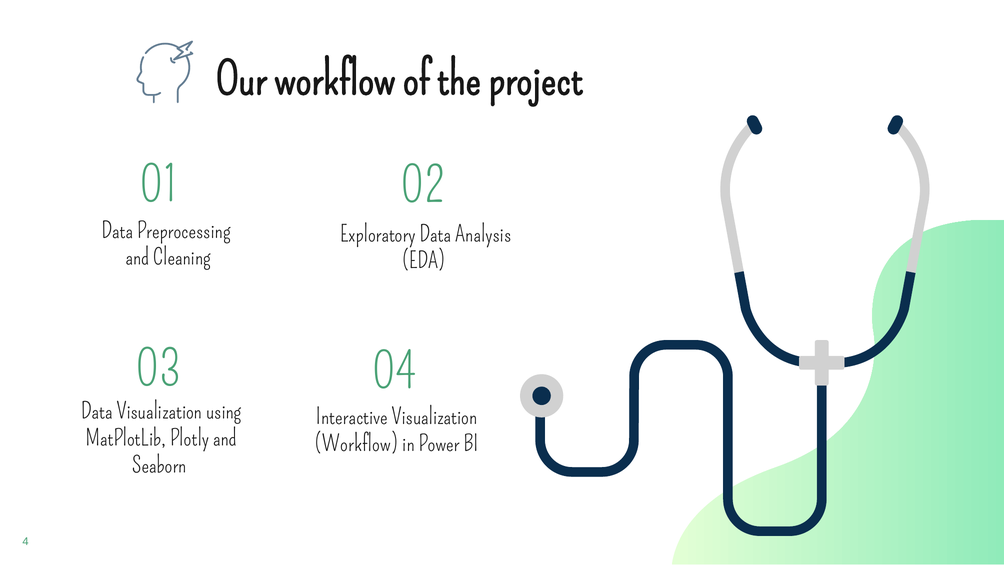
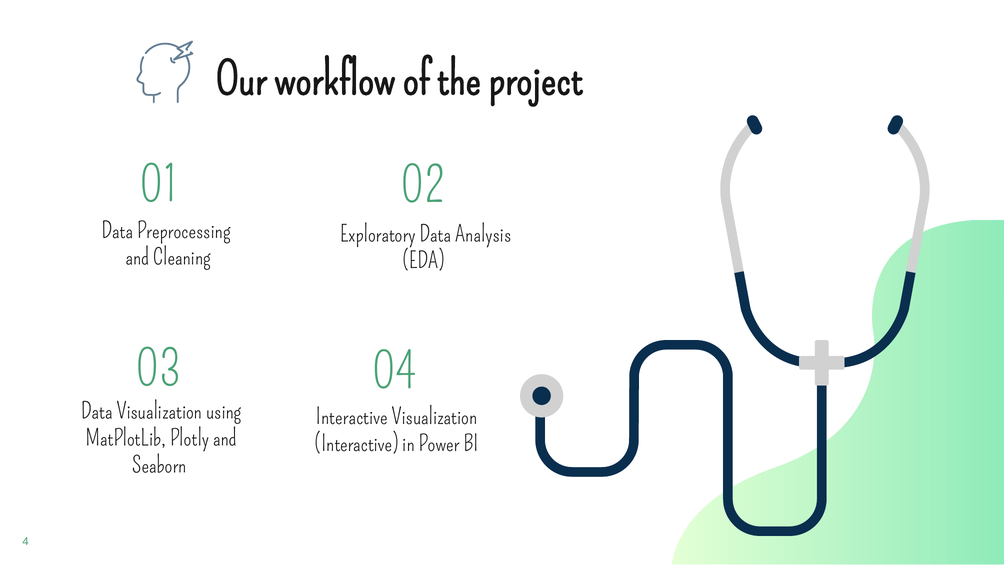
Workflow at (356, 444): Workflow -> Interactive
